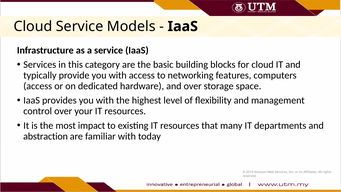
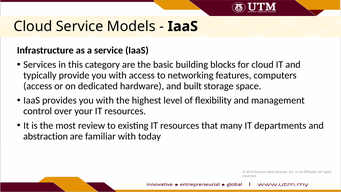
and over: over -> built
impact: impact -> review
